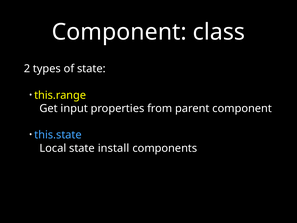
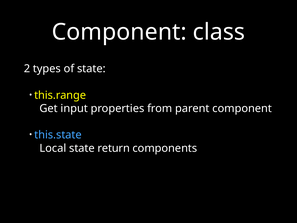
install: install -> return
